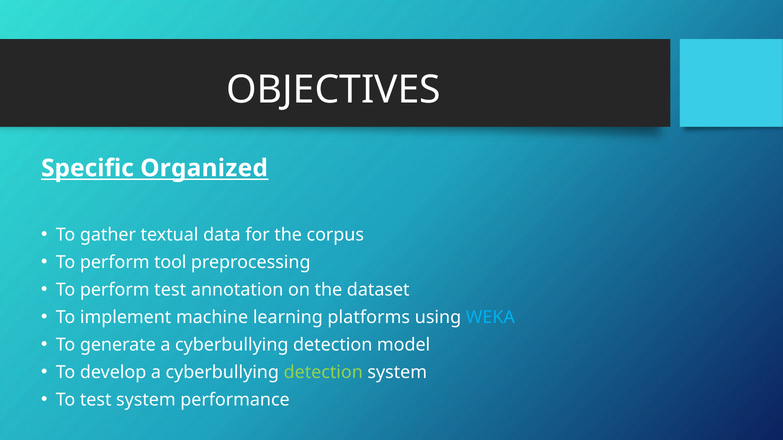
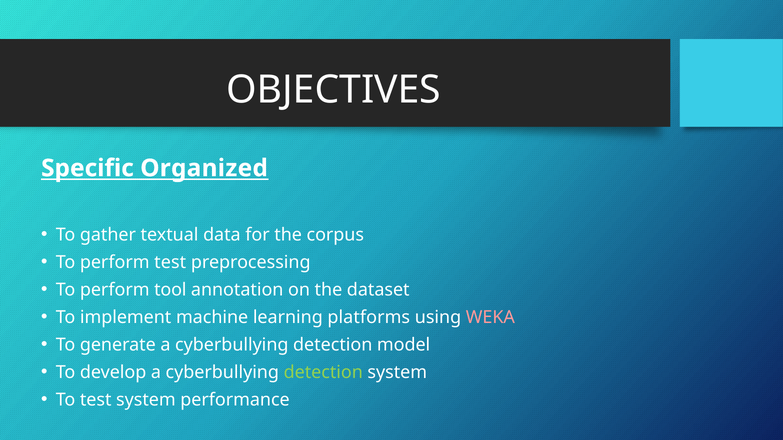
perform tool: tool -> test
perform test: test -> tool
WEKA colour: light blue -> pink
